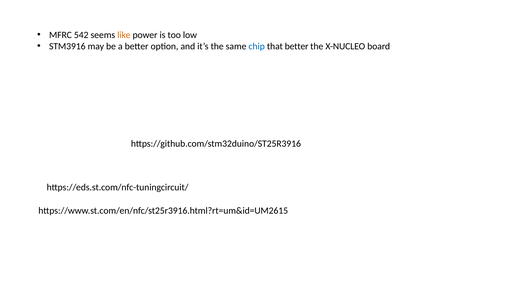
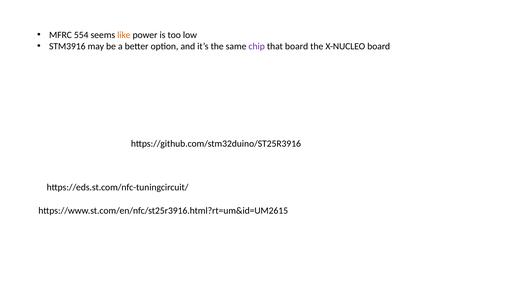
542: 542 -> 554
chip colour: blue -> purple
that better: better -> board
